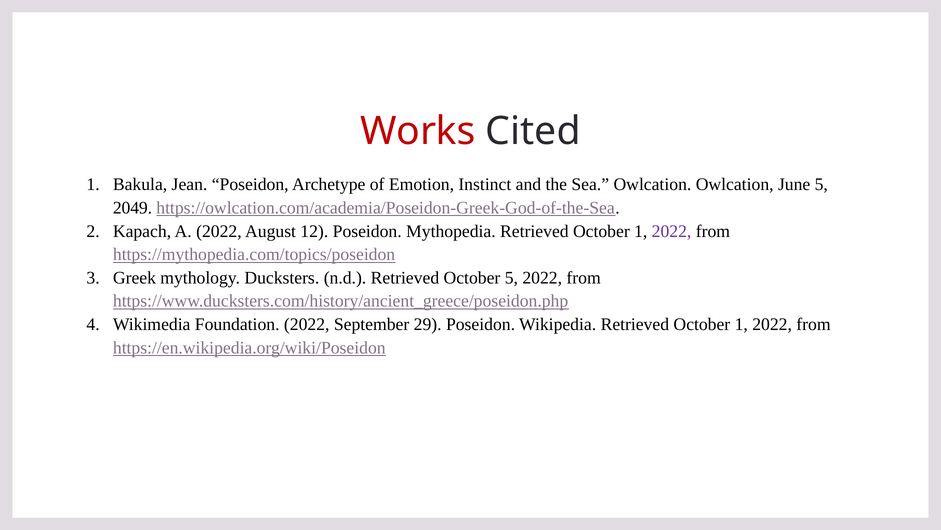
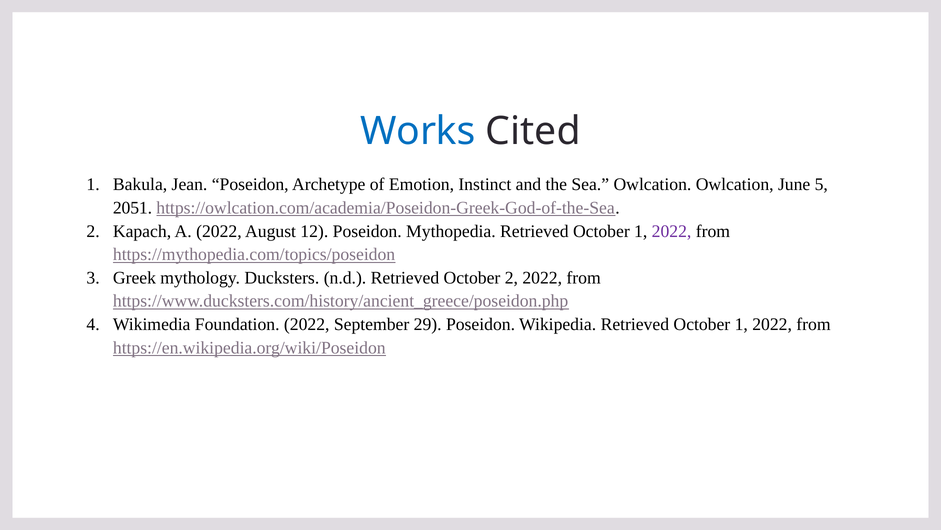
Works colour: red -> blue
2049: 2049 -> 2051
October 5: 5 -> 2
